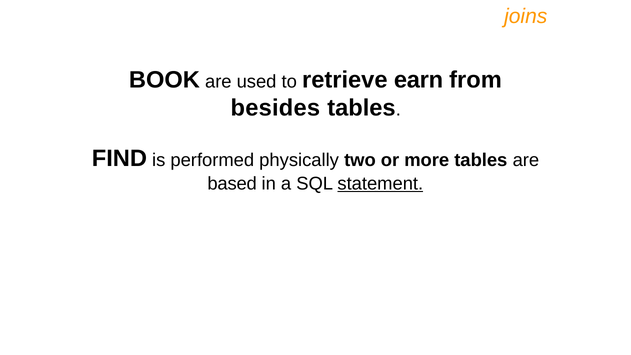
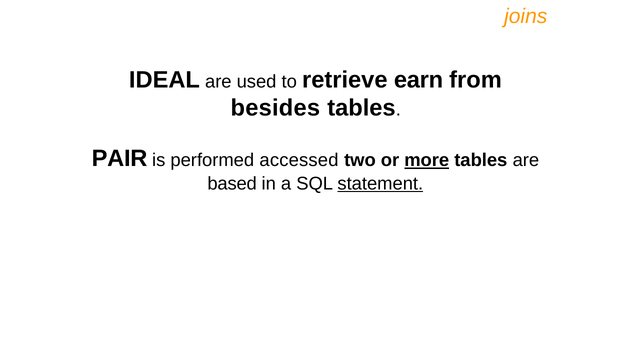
BOOK: BOOK -> IDEAL
FIND: FIND -> PAIR
physically: physically -> accessed
more underline: none -> present
